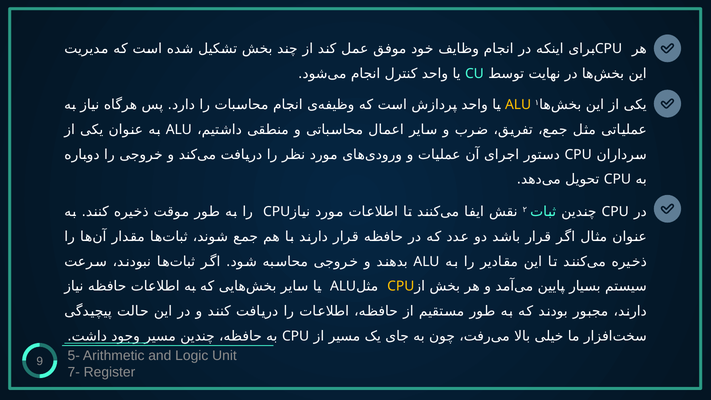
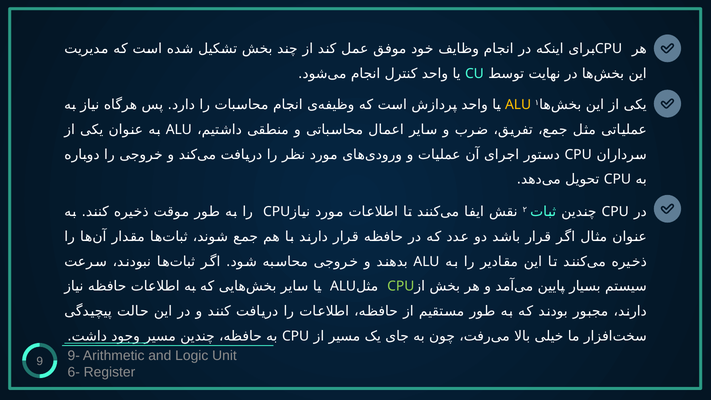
CPU at (401, 286) colour: yellow -> light green
5-: 5- -> 9-
7-: 7- -> 6-
